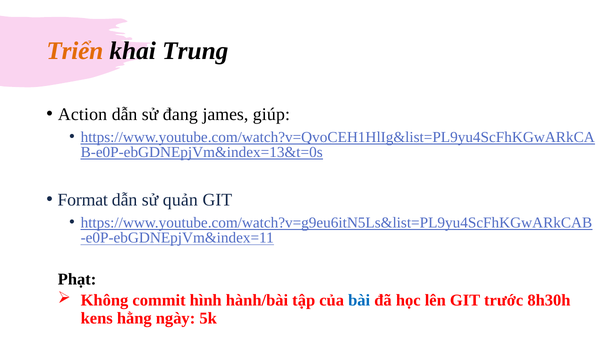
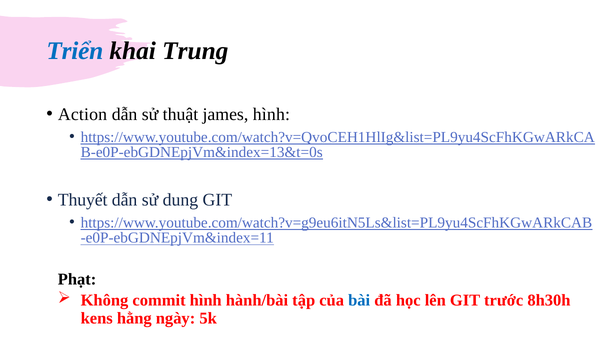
Triển colour: orange -> blue
đang: đang -> thuật
james giúp: giúp -> hình
Format: Format -> Thuyết
quản: quản -> dung
